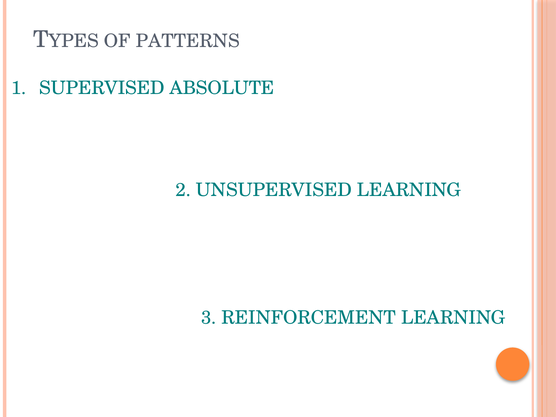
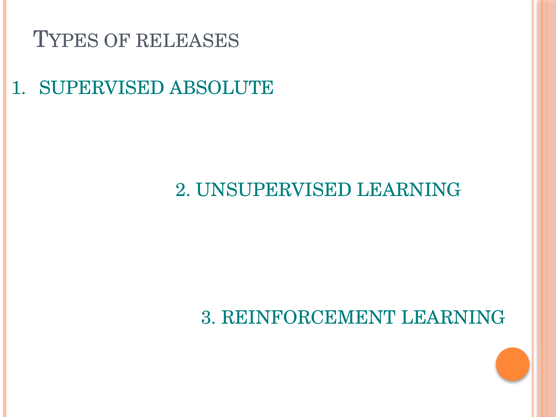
PATTERNS: PATTERNS -> RELEASES
